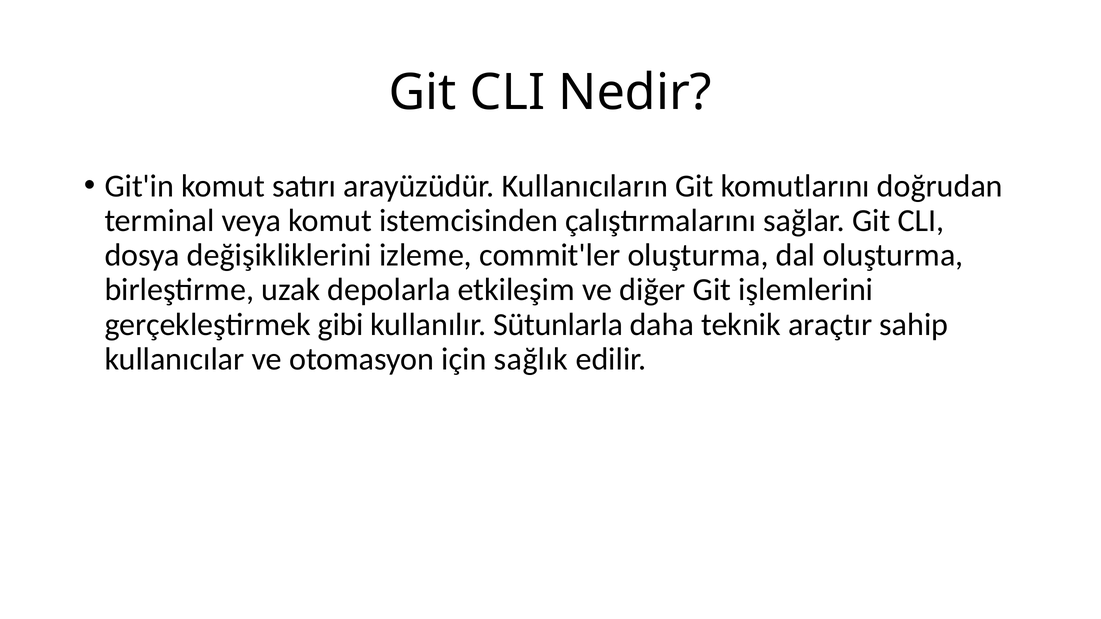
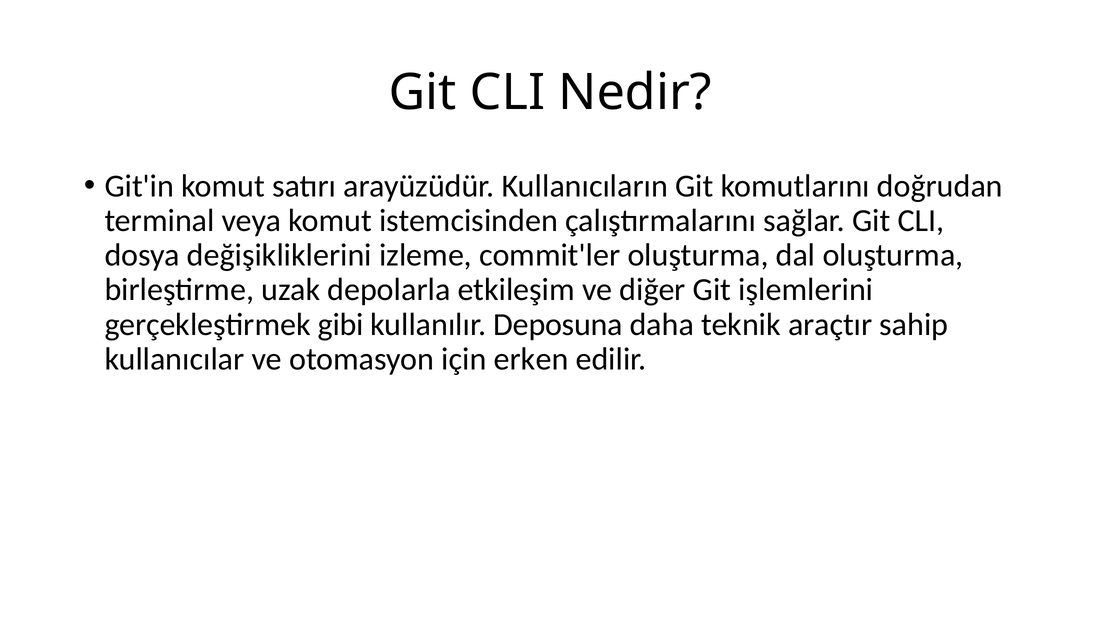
Sütunlarla: Sütunlarla -> Deposuna
sağlık: sağlık -> erken
